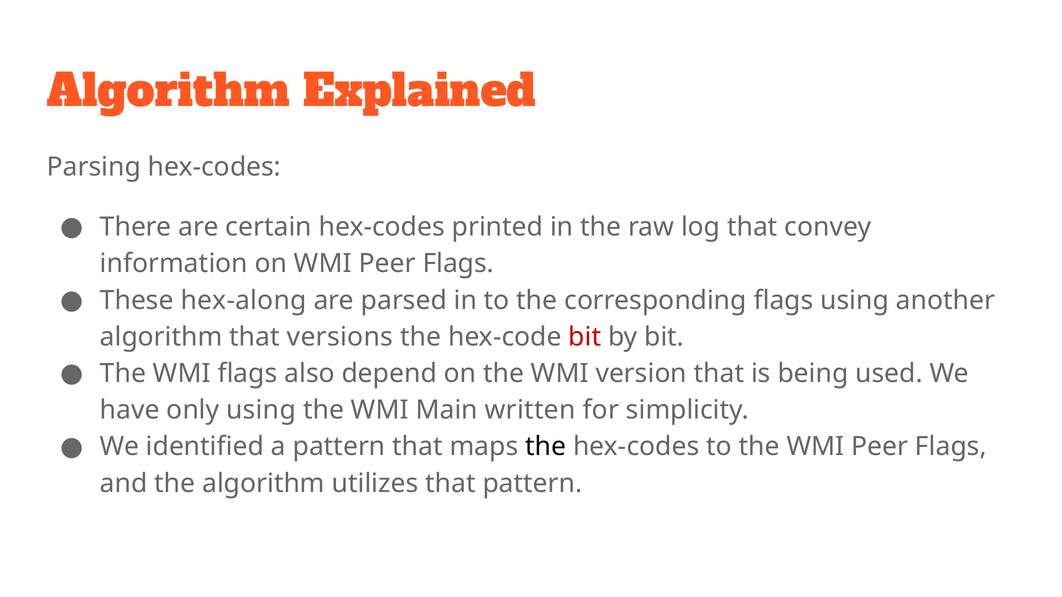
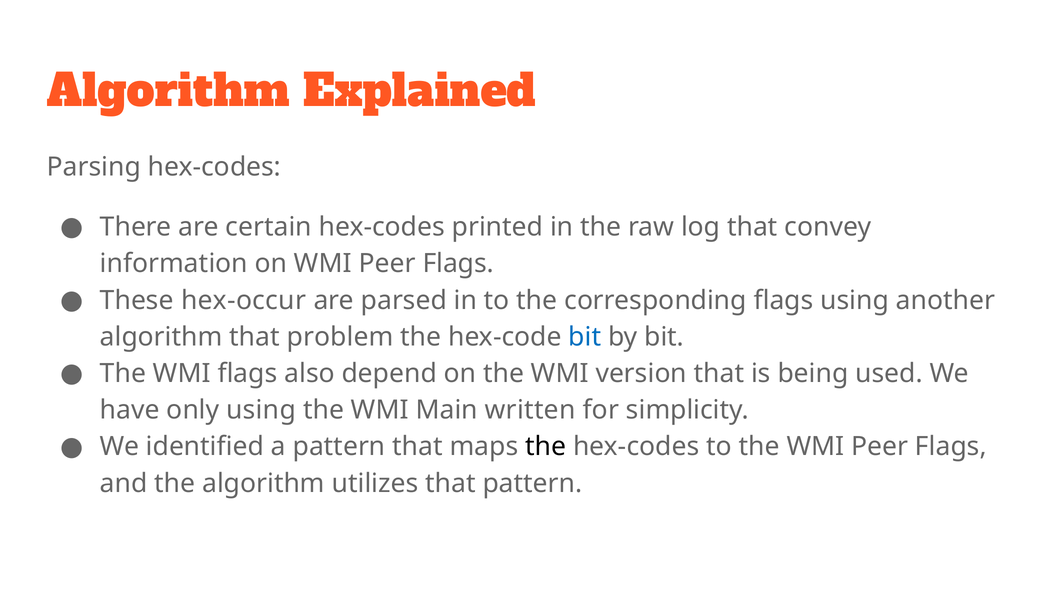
hex-along: hex-along -> hex-occur
versions: versions -> problem
bit at (585, 337) colour: red -> blue
